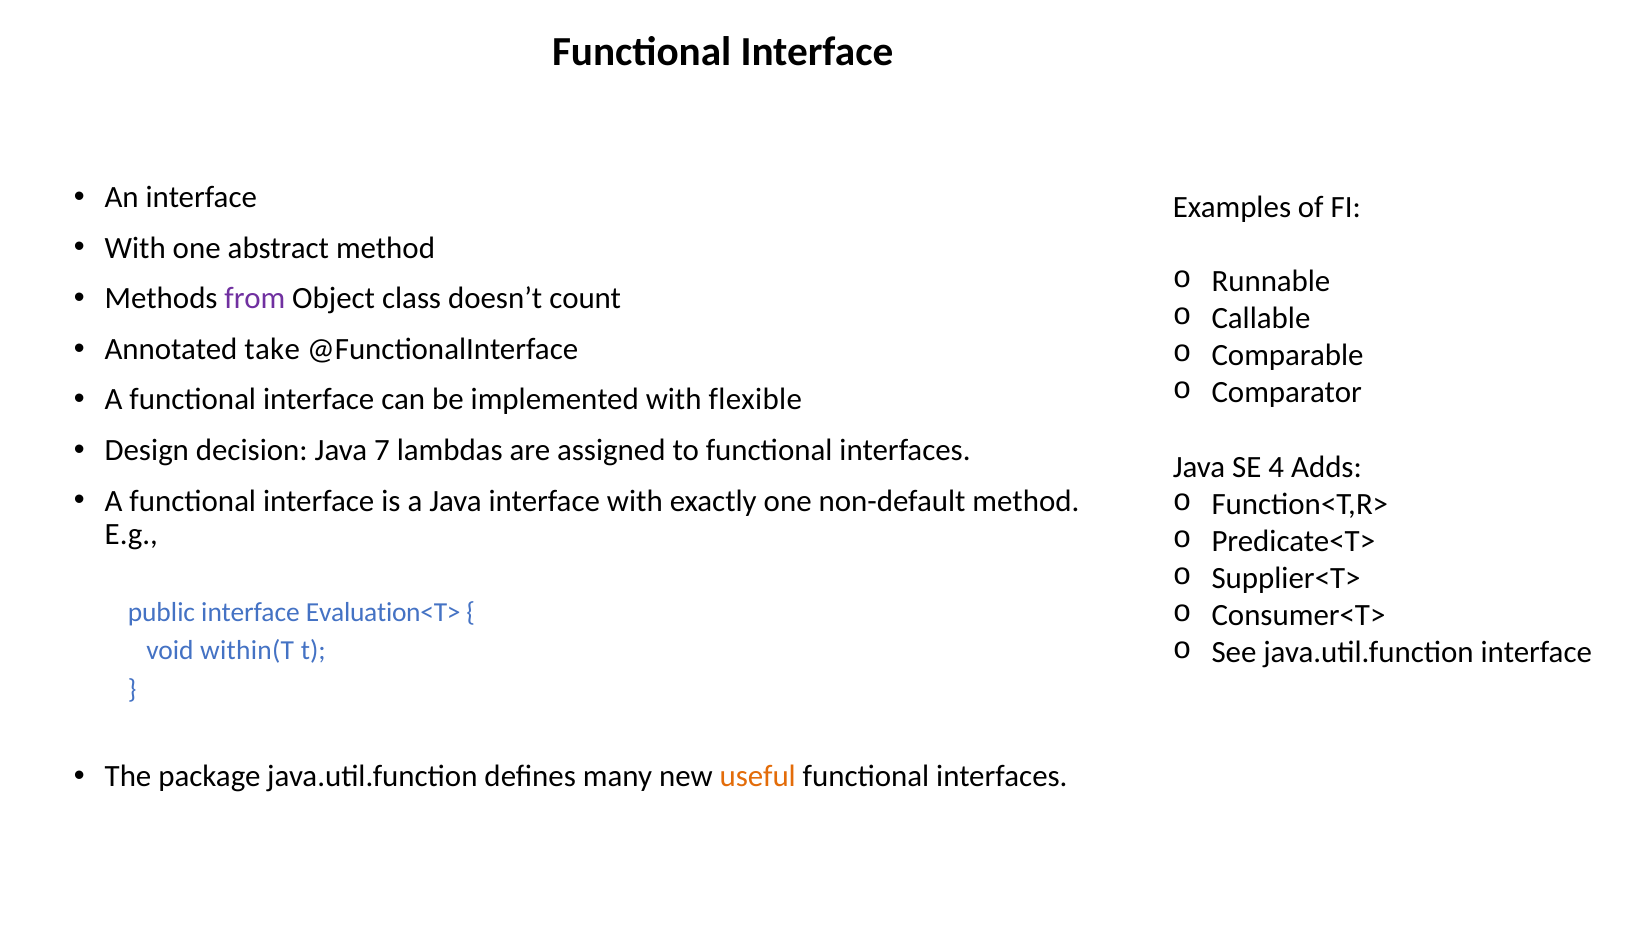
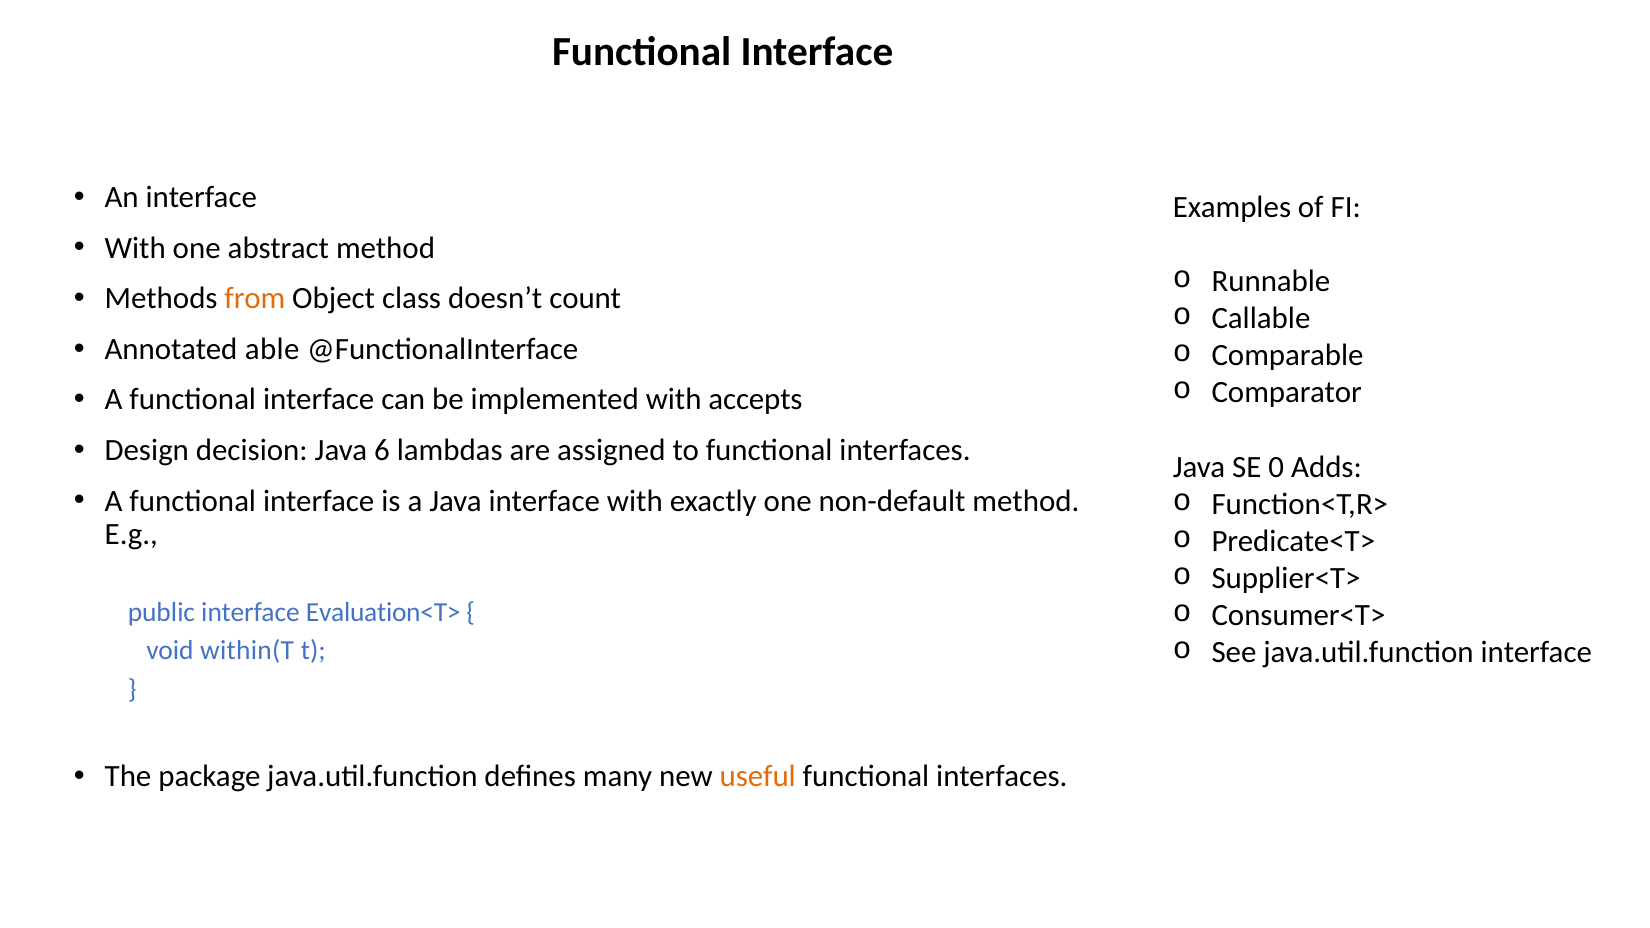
from colour: purple -> orange
take: take -> able
flexible: flexible -> accepts
7: 7 -> 6
4: 4 -> 0
